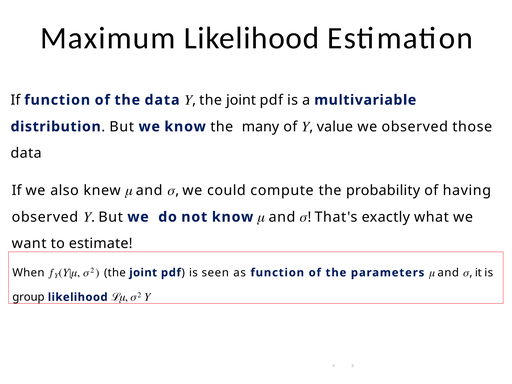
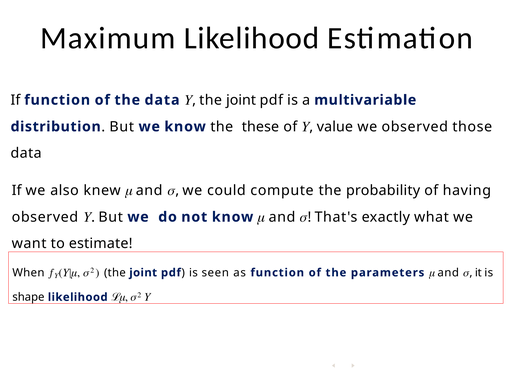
many: many -> these
group: group -> shape
